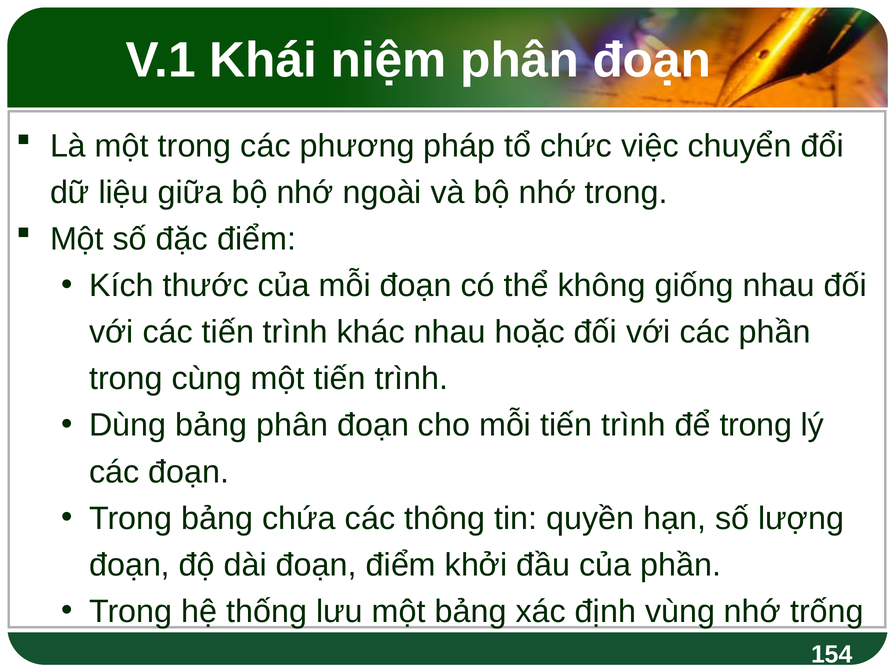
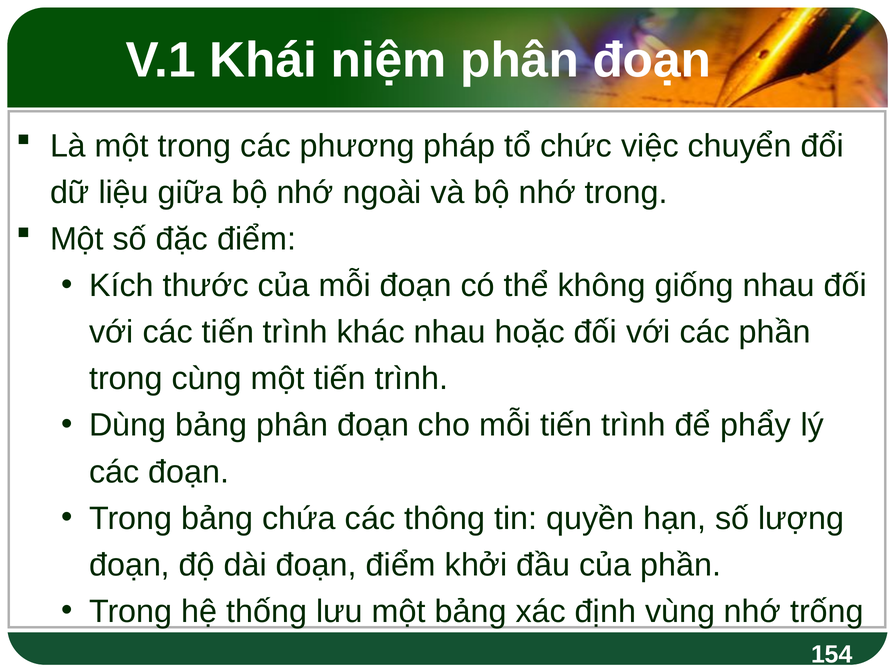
để trong: trong -> phẩy
